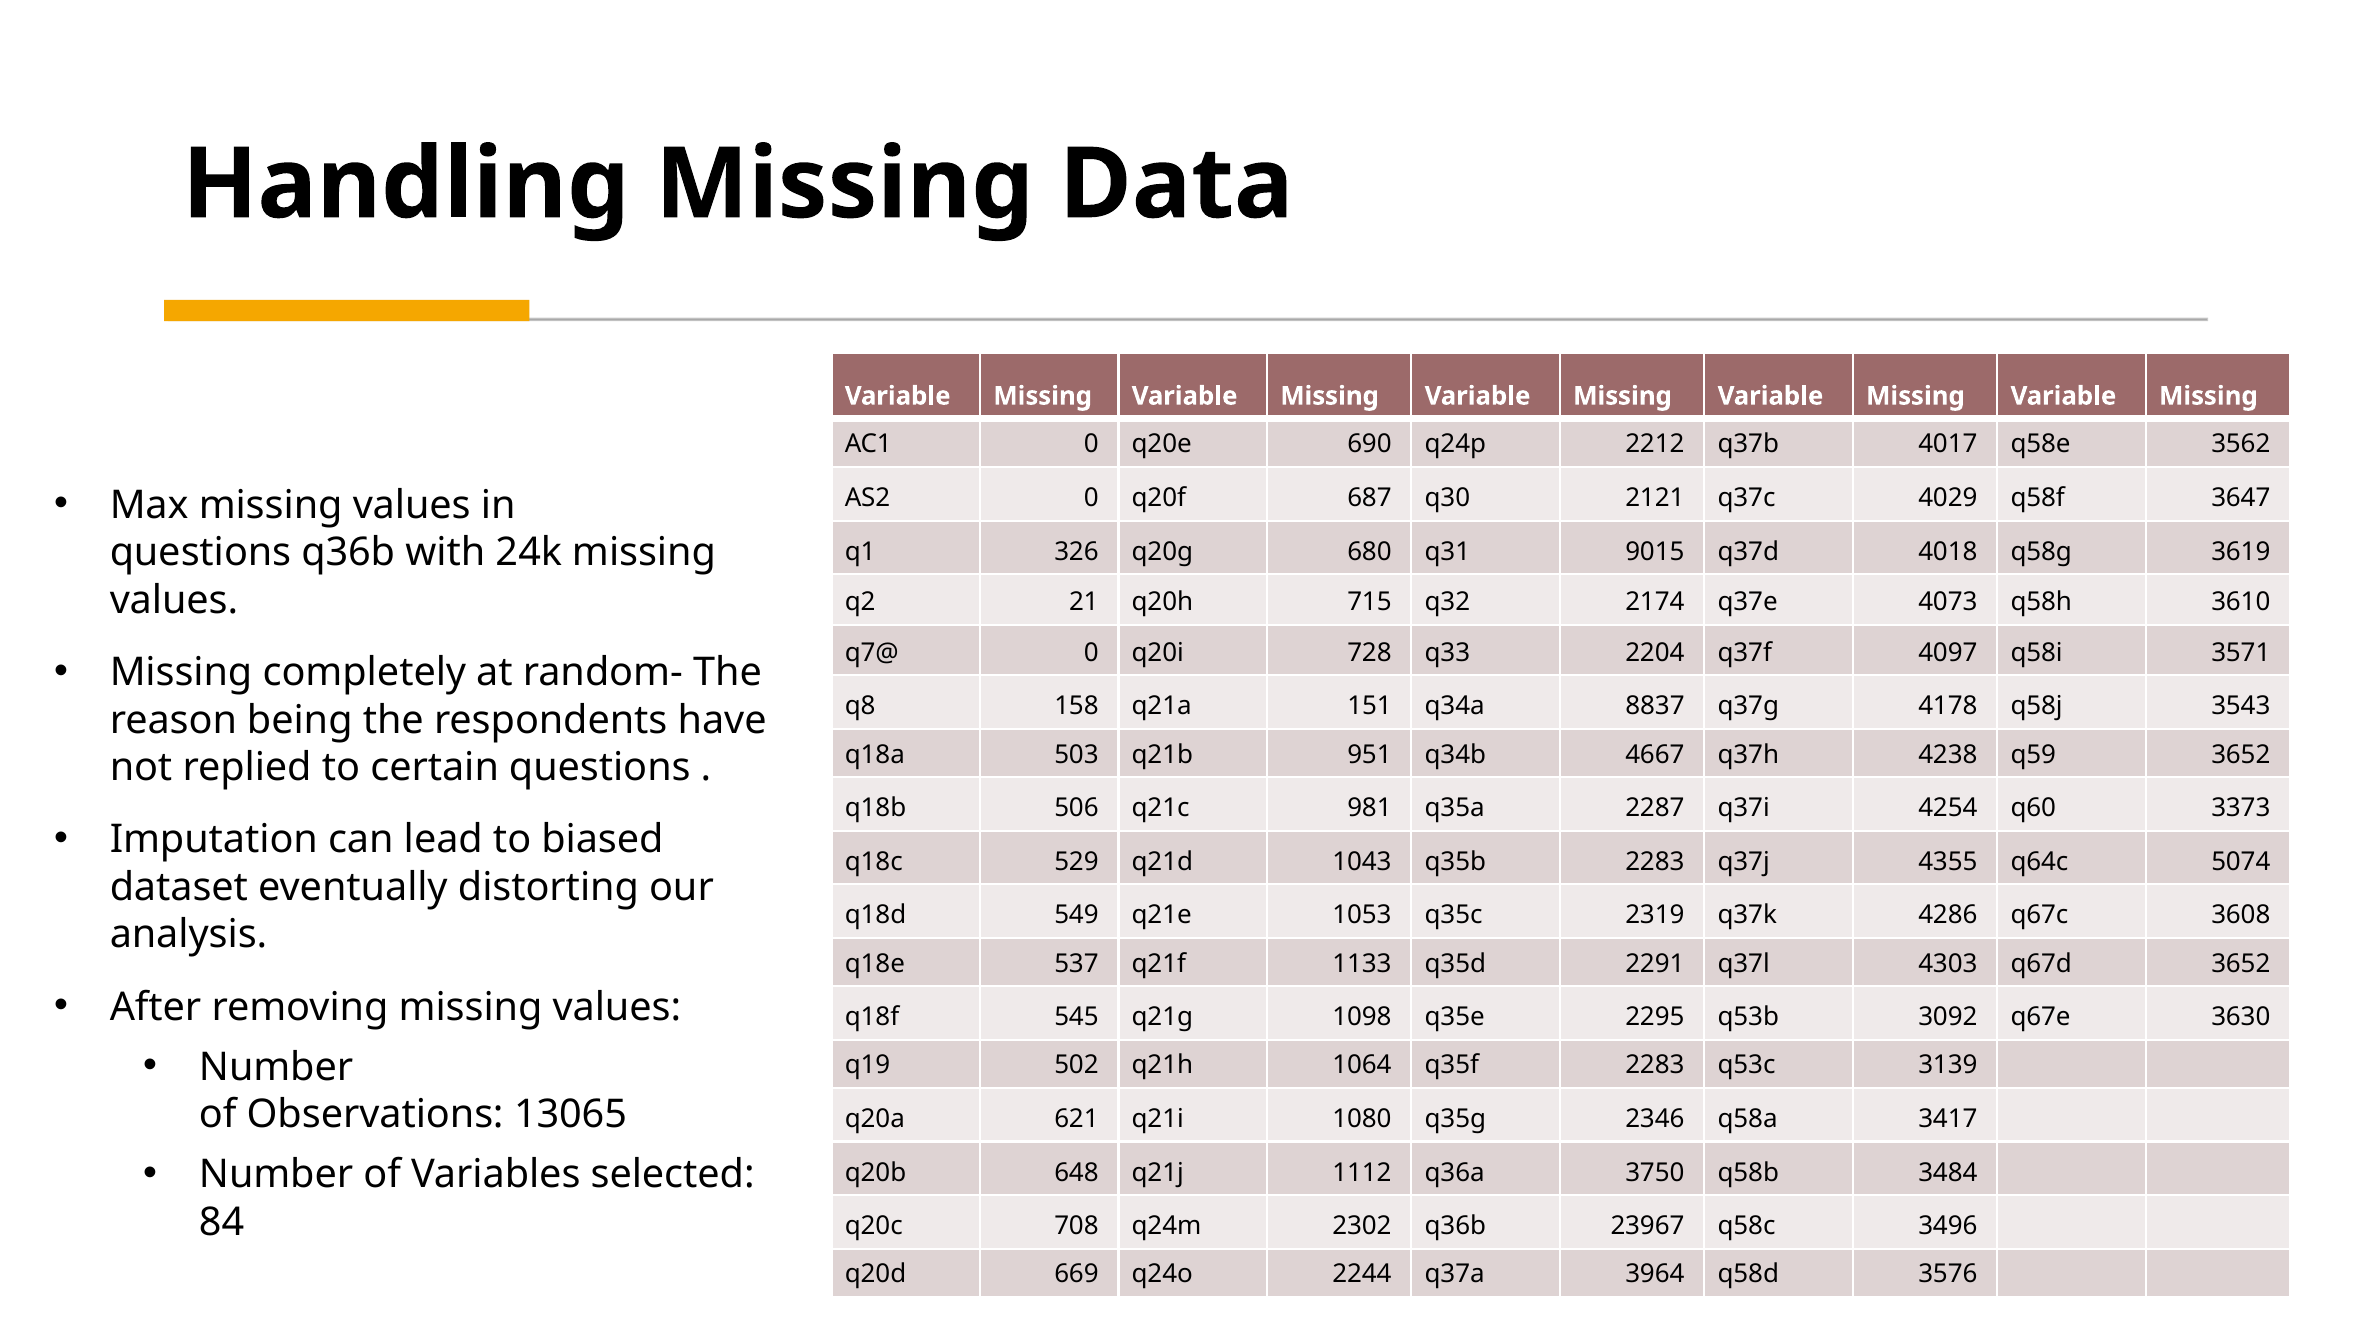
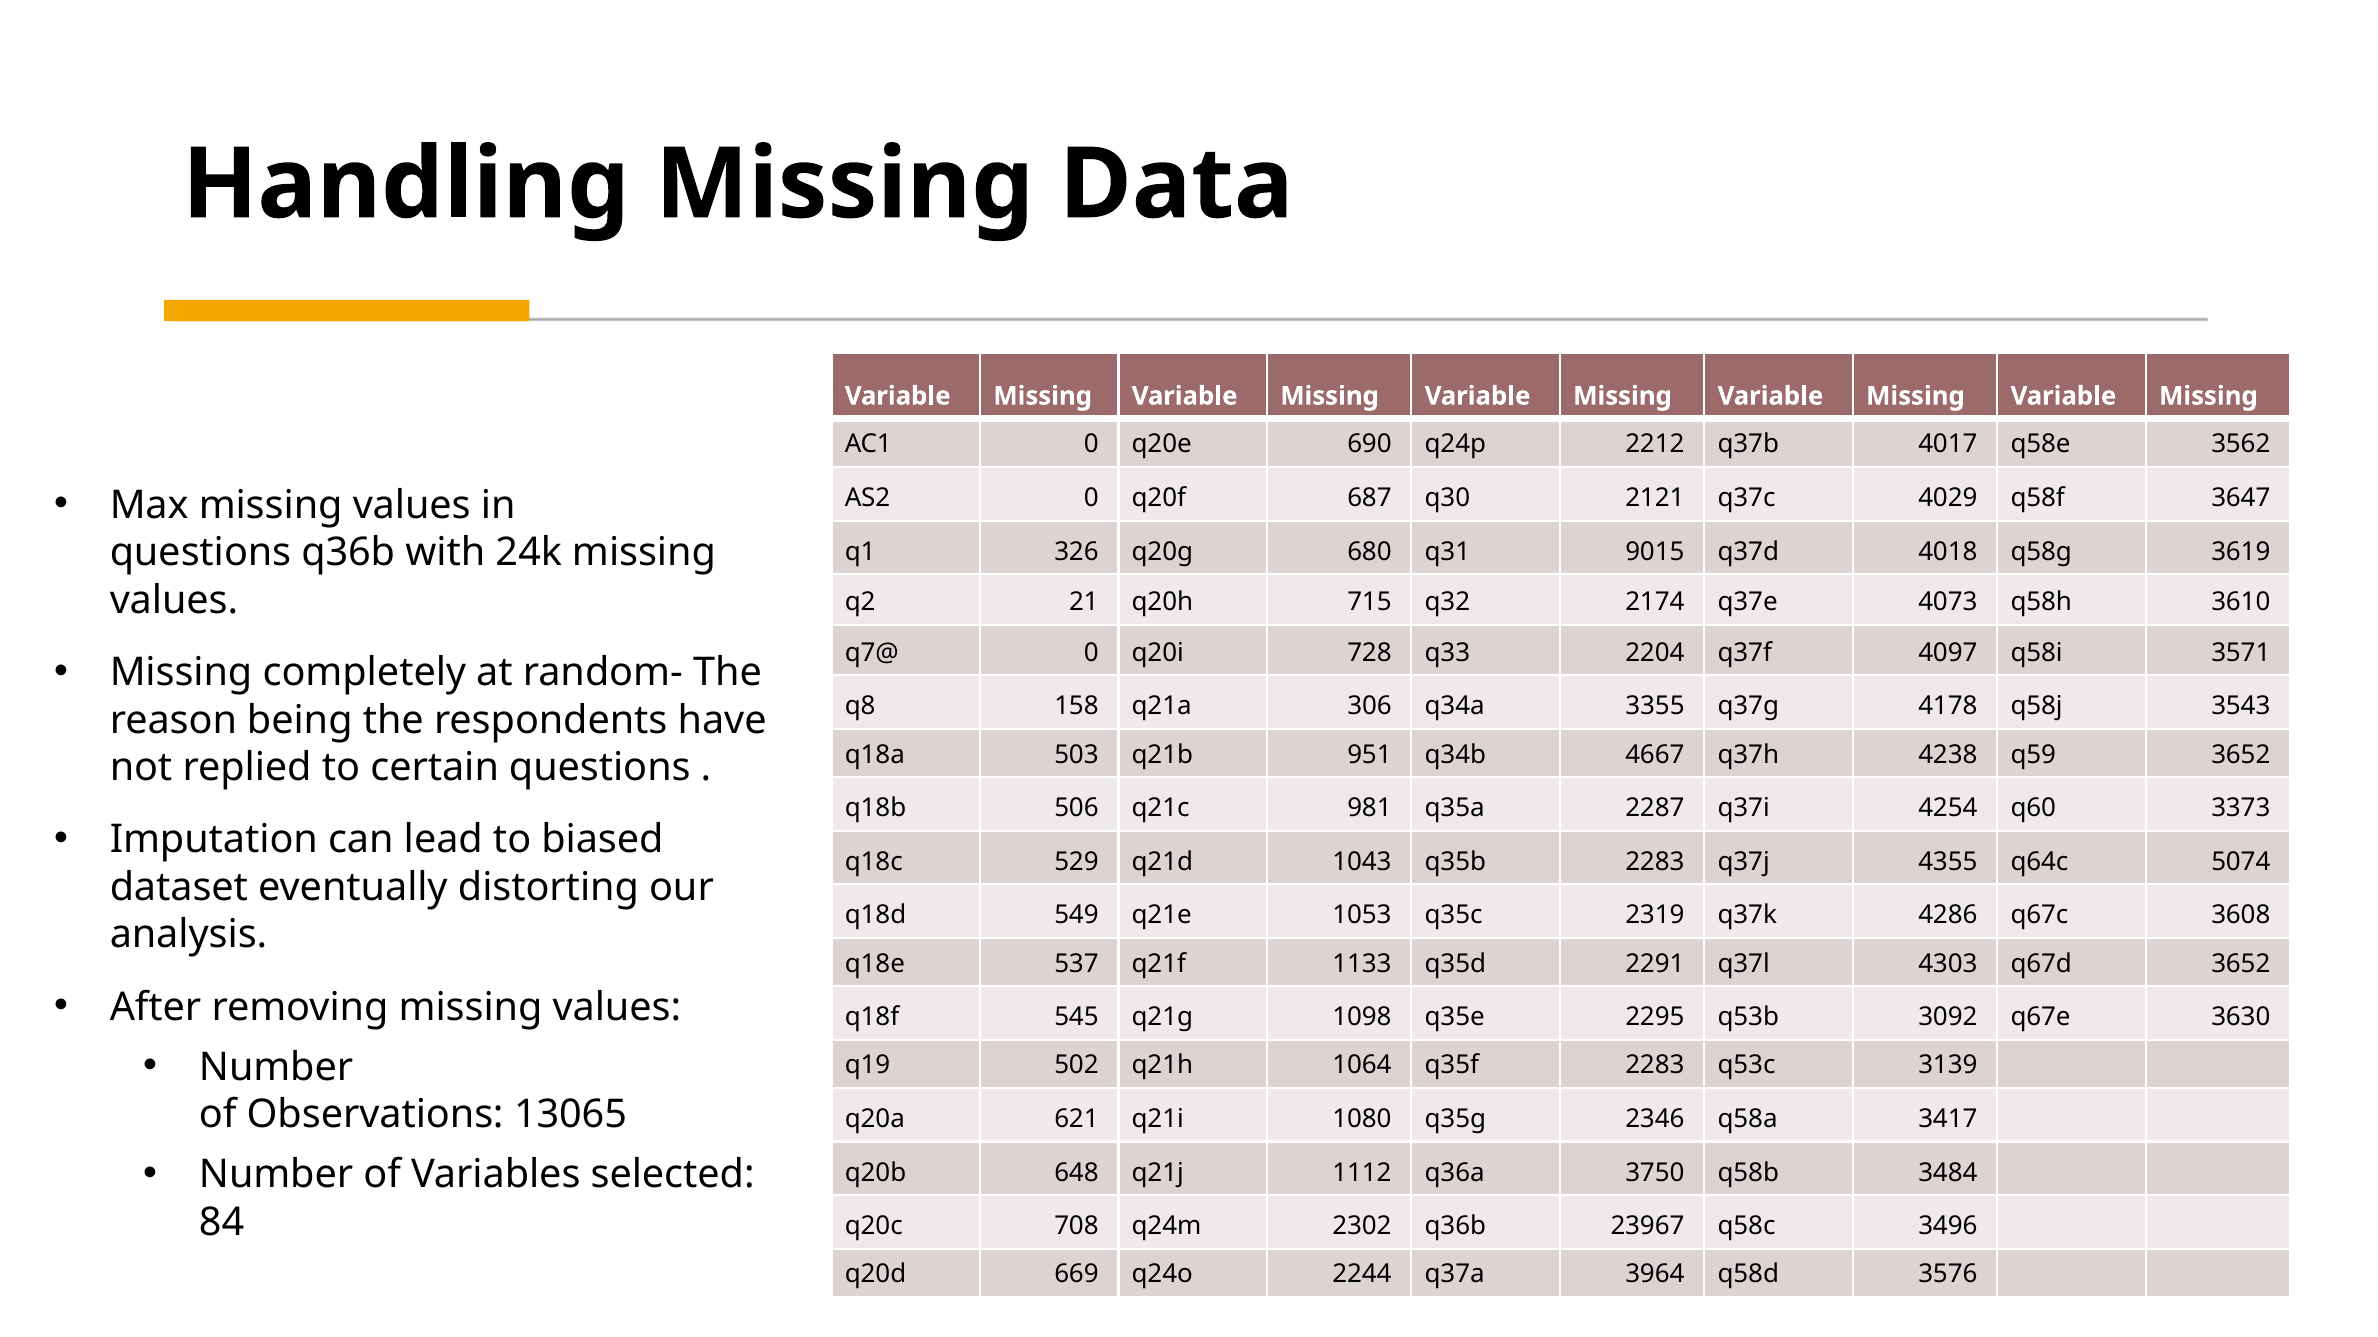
151: 151 -> 306
8837: 8837 -> 3355
